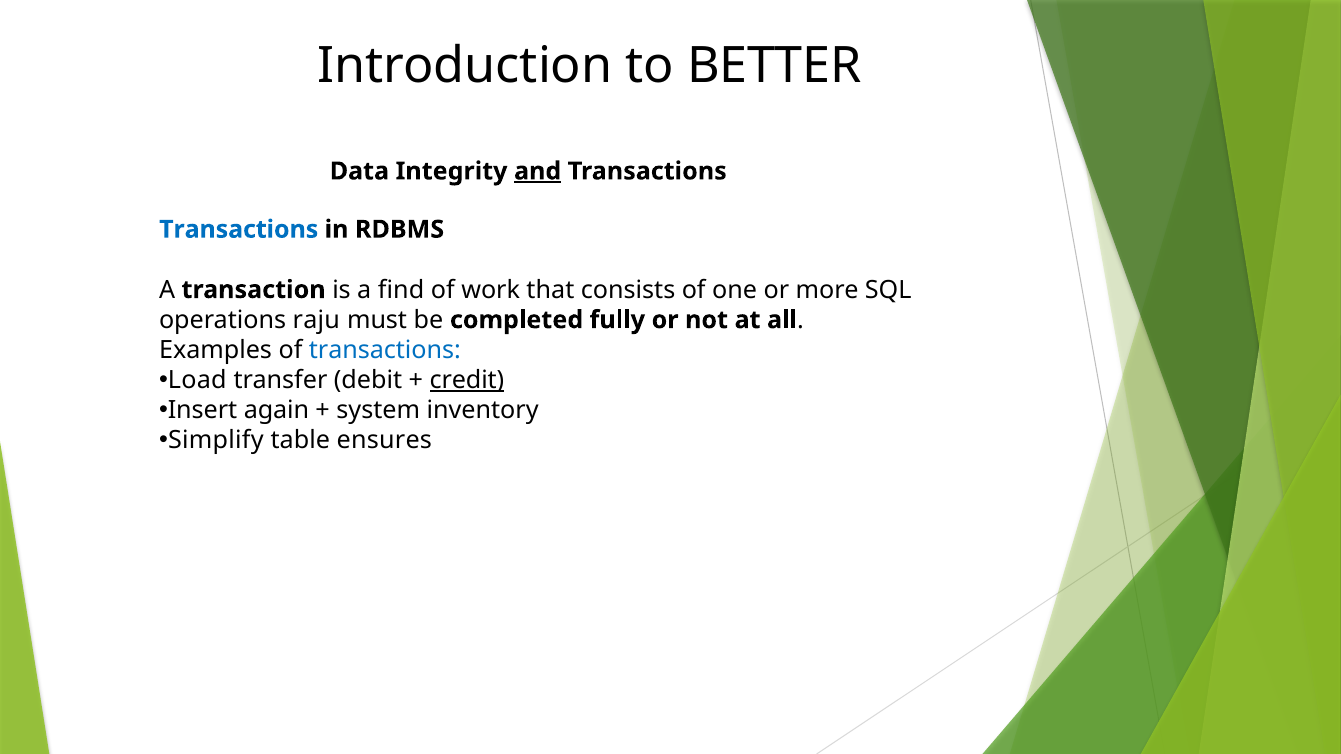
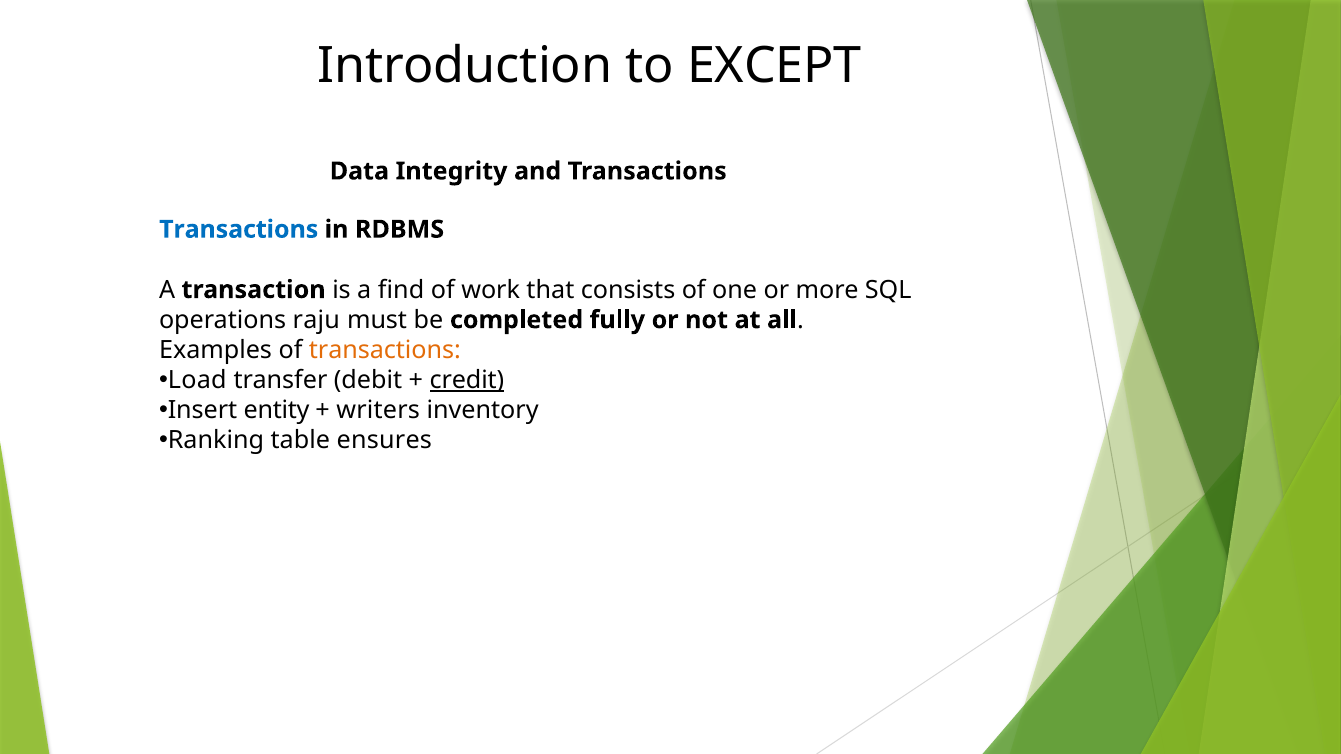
BETTER: BETTER -> EXCEPT
and underline: present -> none
transactions at (385, 350) colour: blue -> orange
again: again -> entity
system: system -> writers
Simplify: Simplify -> Ranking
